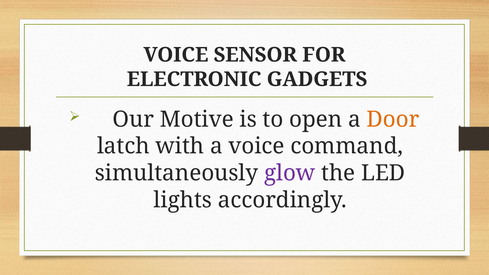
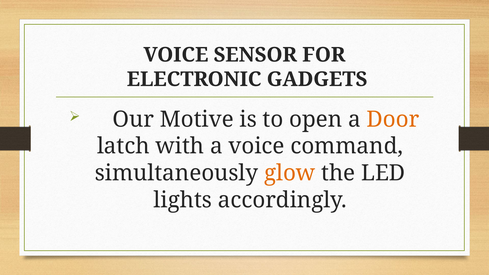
glow colour: purple -> orange
